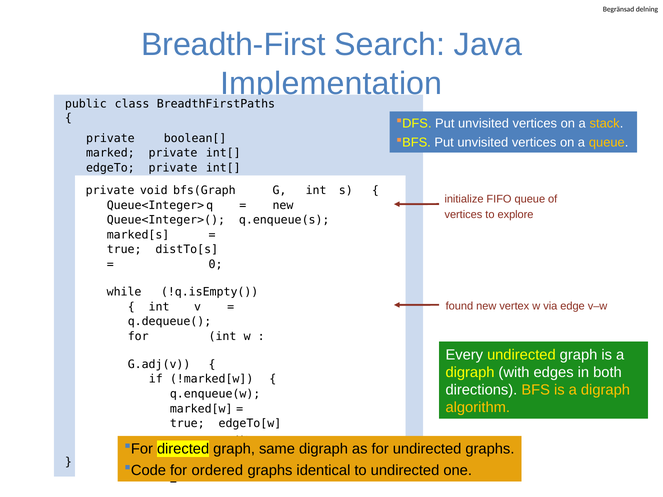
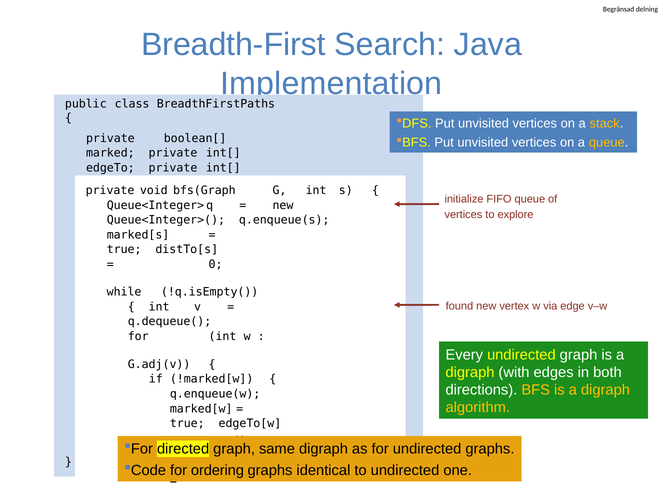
ordered: ordered -> ordering
